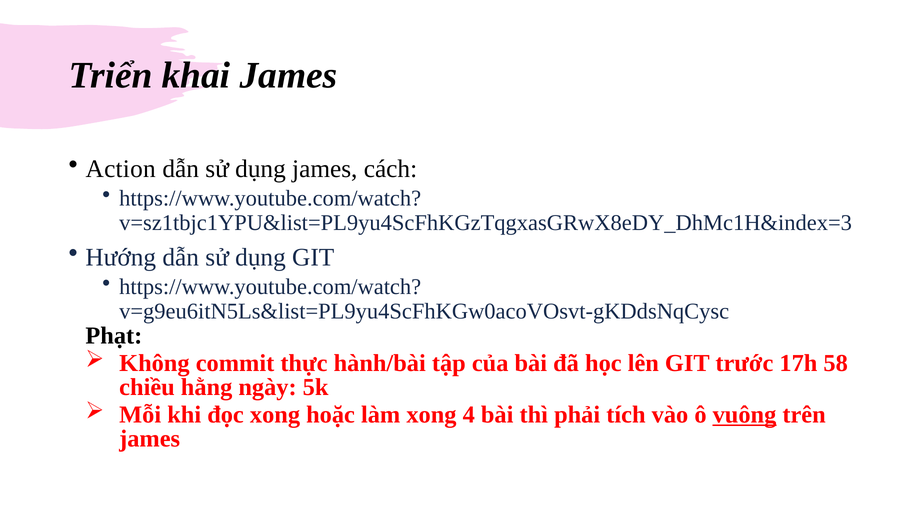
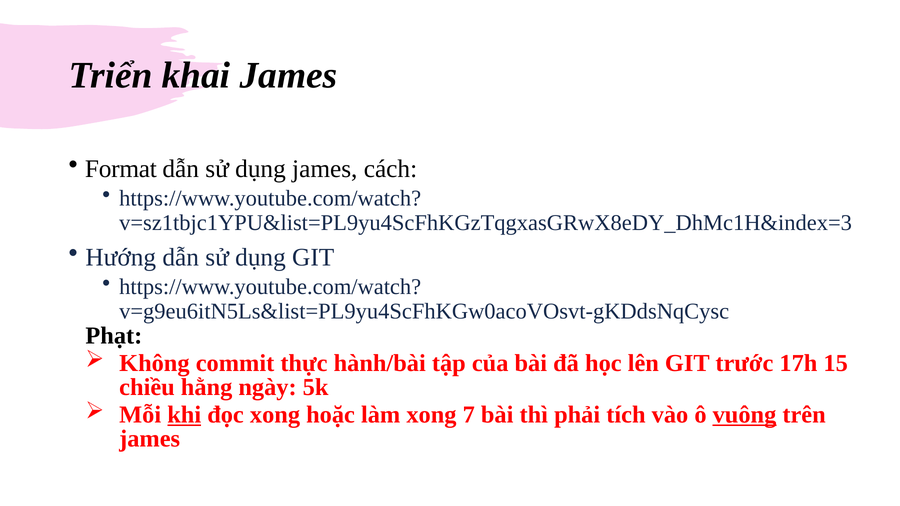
Action: Action -> Format
58: 58 -> 15
khi underline: none -> present
4: 4 -> 7
